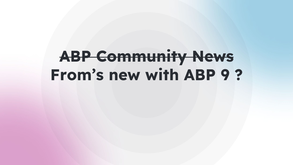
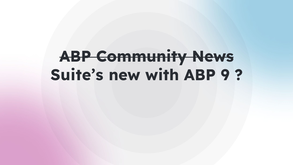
From’s: From’s -> Suite’s
